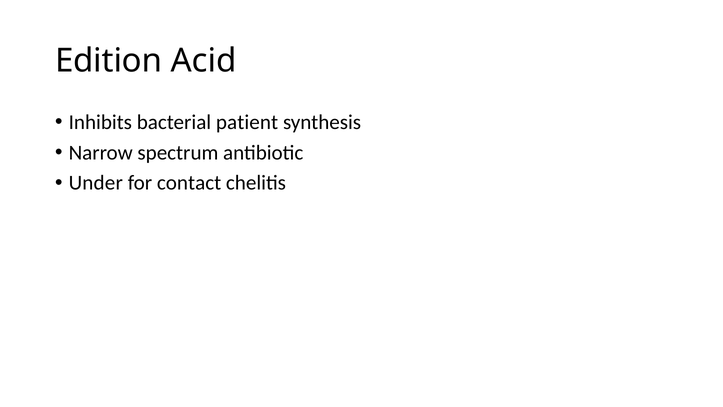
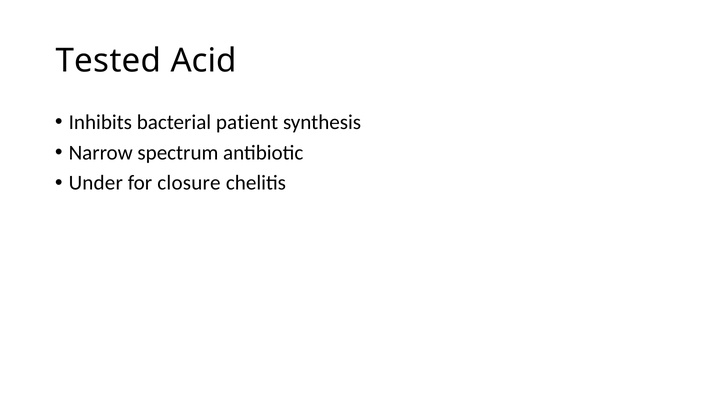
Edition: Edition -> Tested
contact: contact -> closure
